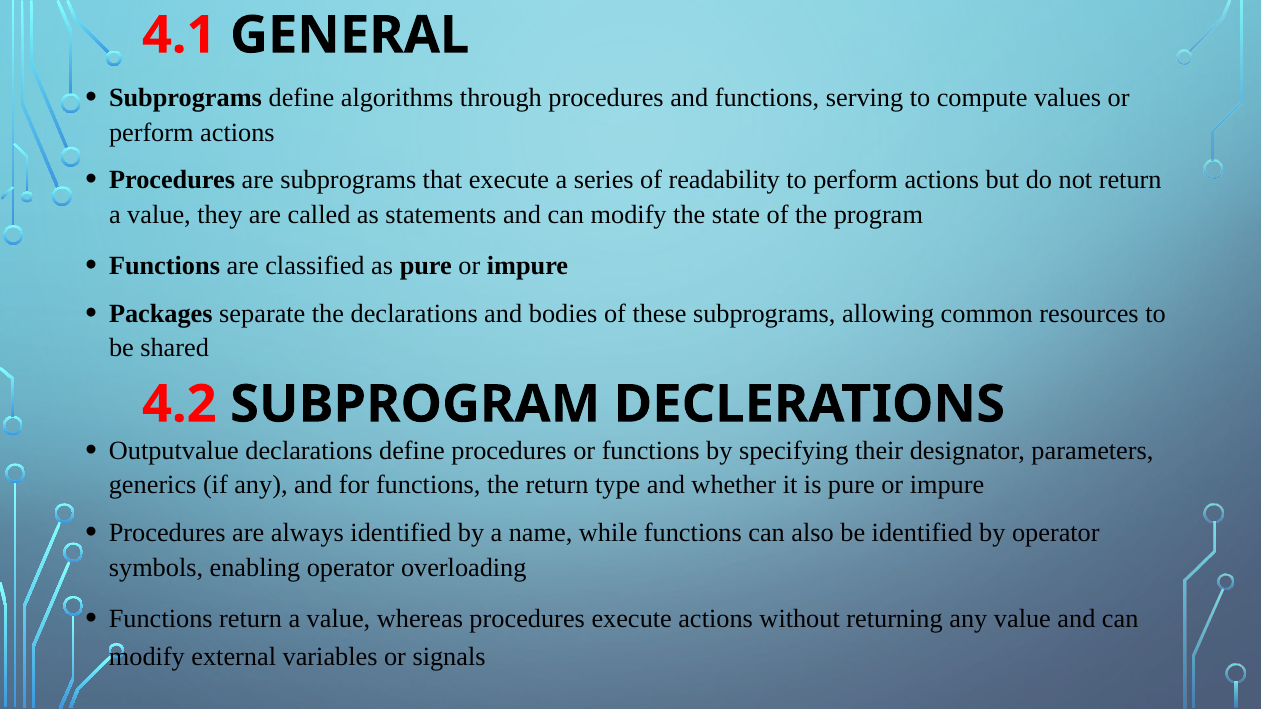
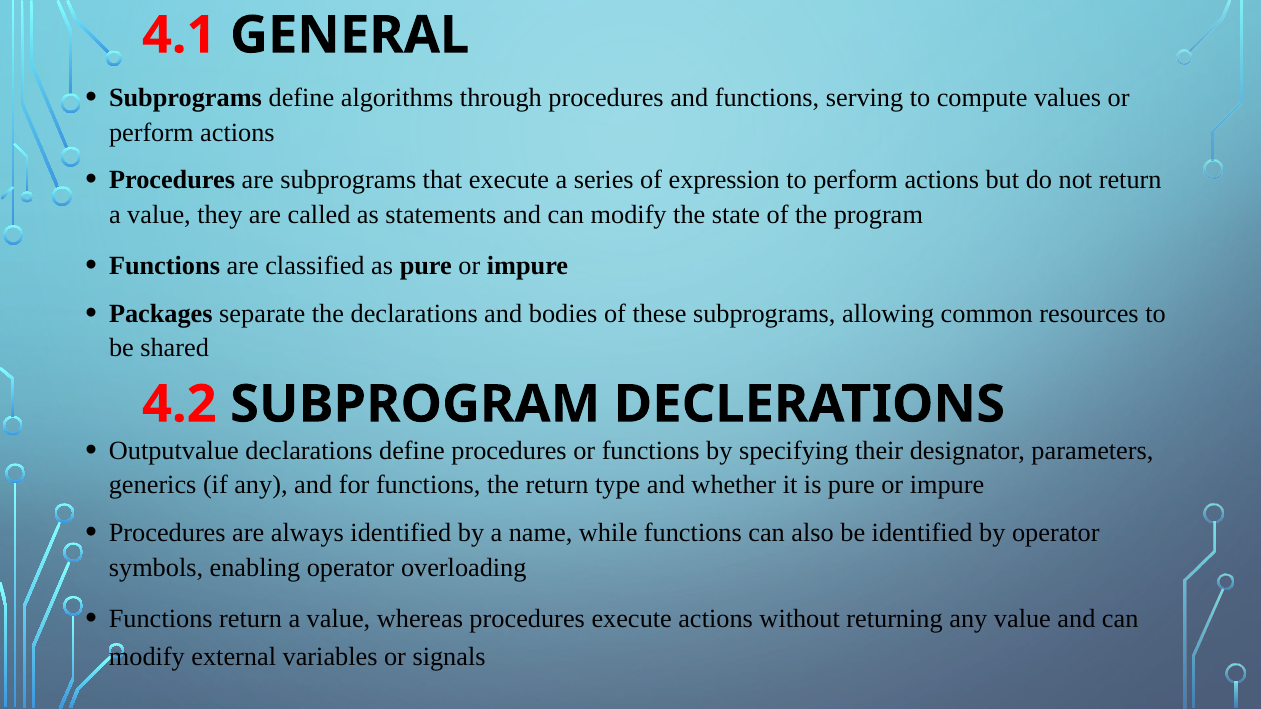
readability: readability -> expression
